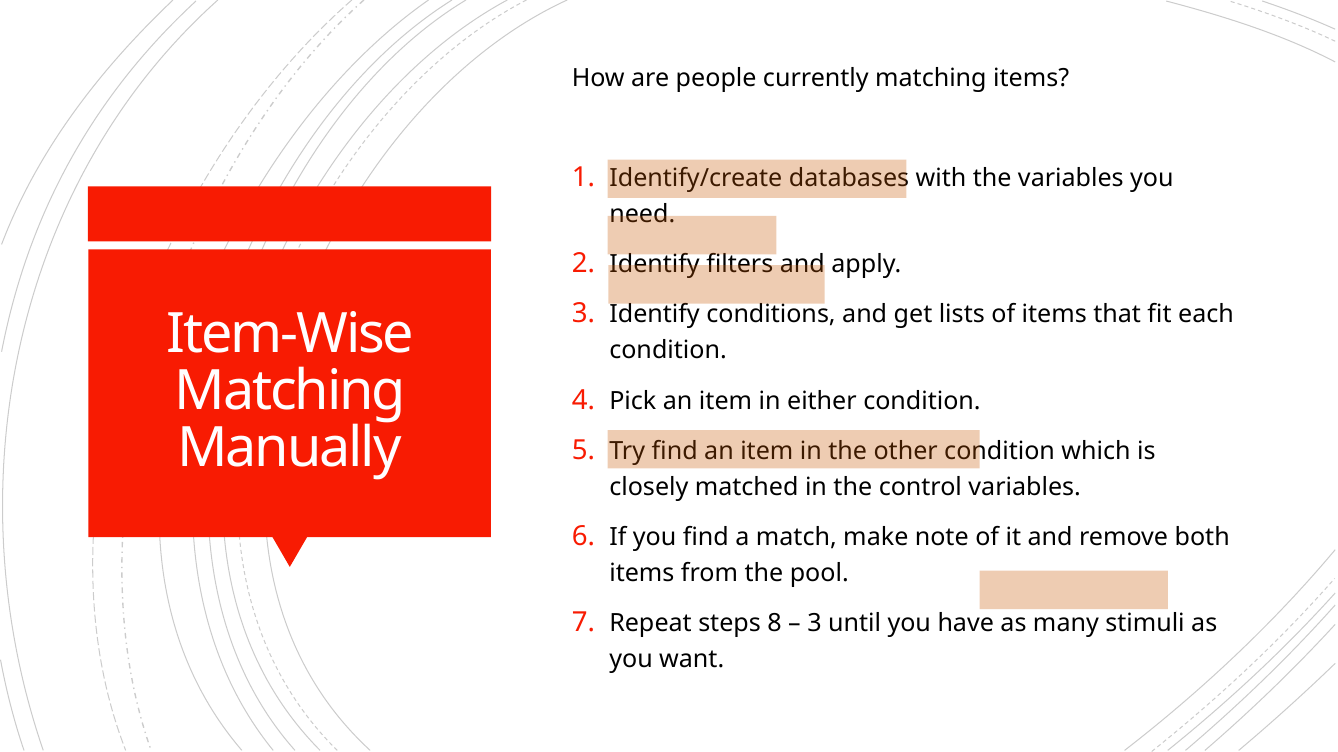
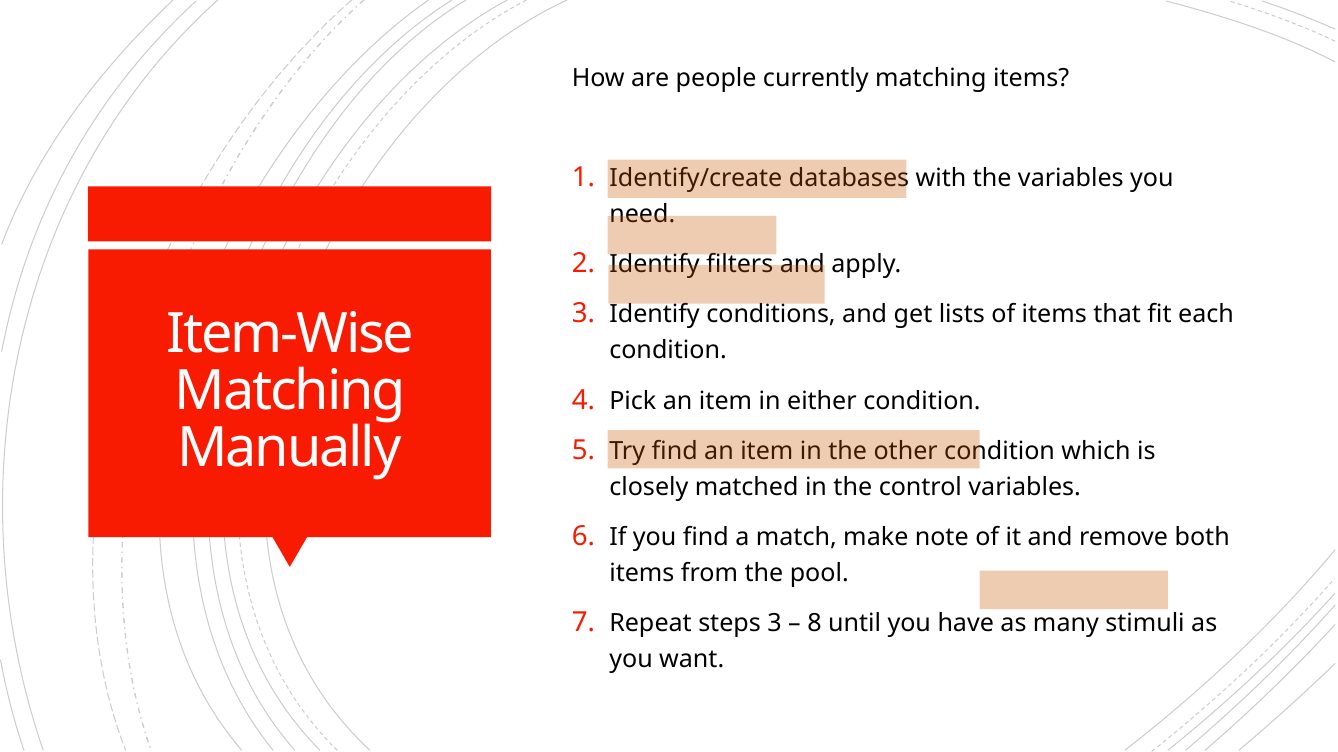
steps 8: 8 -> 3
3 at (814, 623): 3 -> 8
